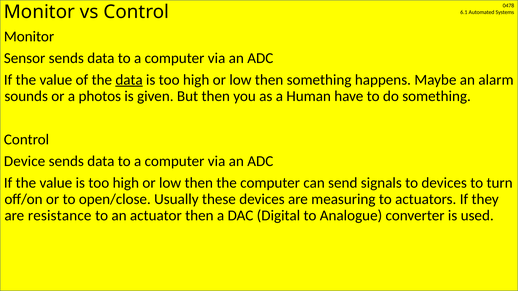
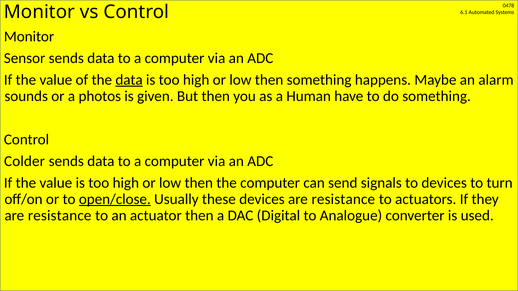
Device: Device -> Colder
open/close underline: none -> present
devices are measuring: measuring -> resistance
